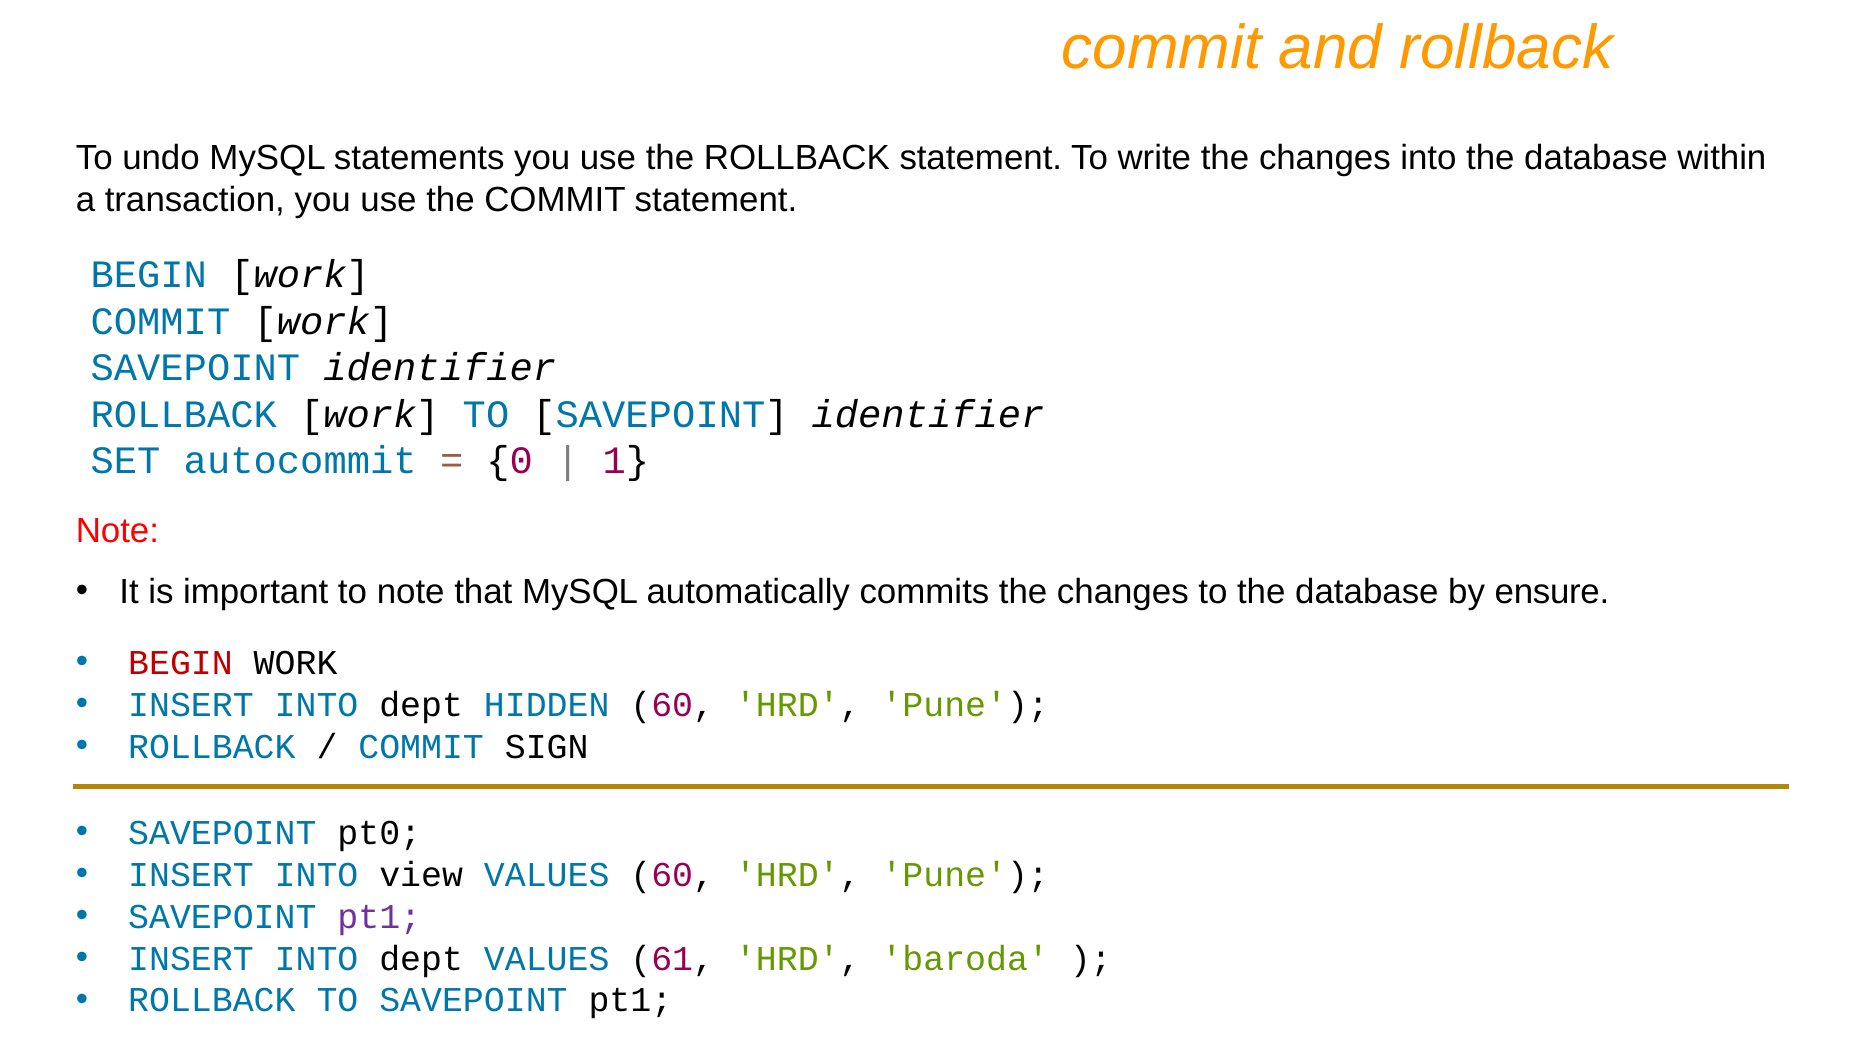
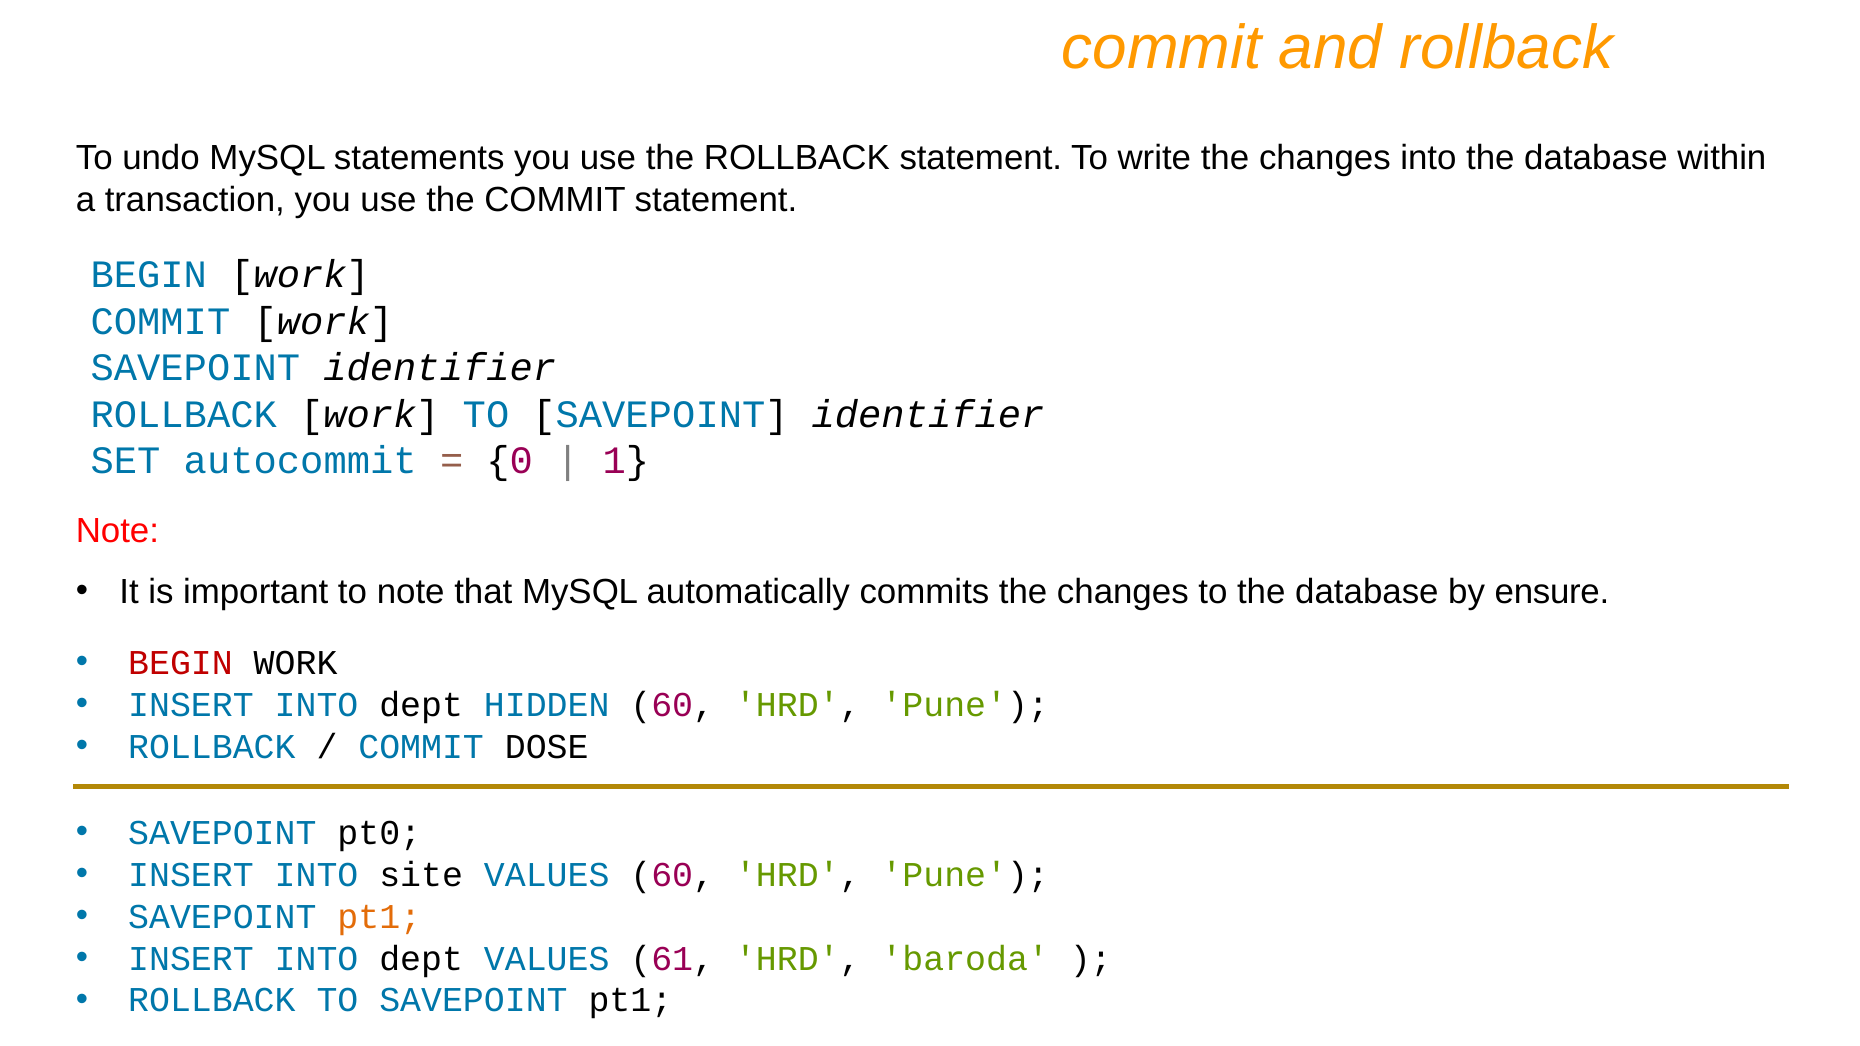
SIGN: SIGN -> DOSE
view: view -> site
pt1 at (379, 917) colour: purple -> orange
